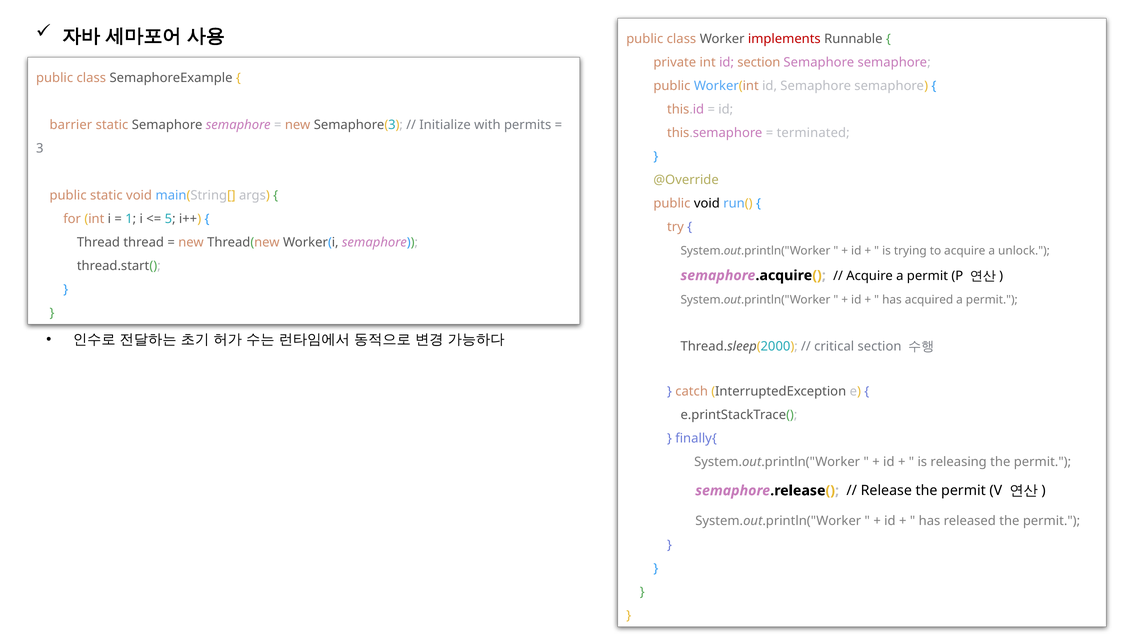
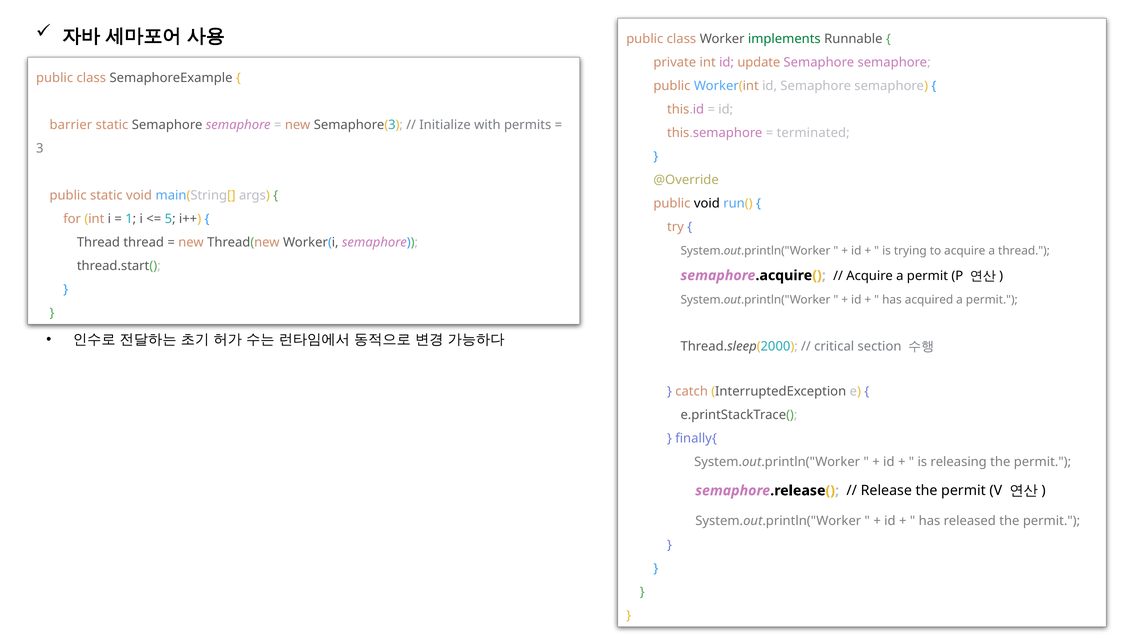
implements colour: red -> green
id section: section -> update
a unlock: unlock -> thread
